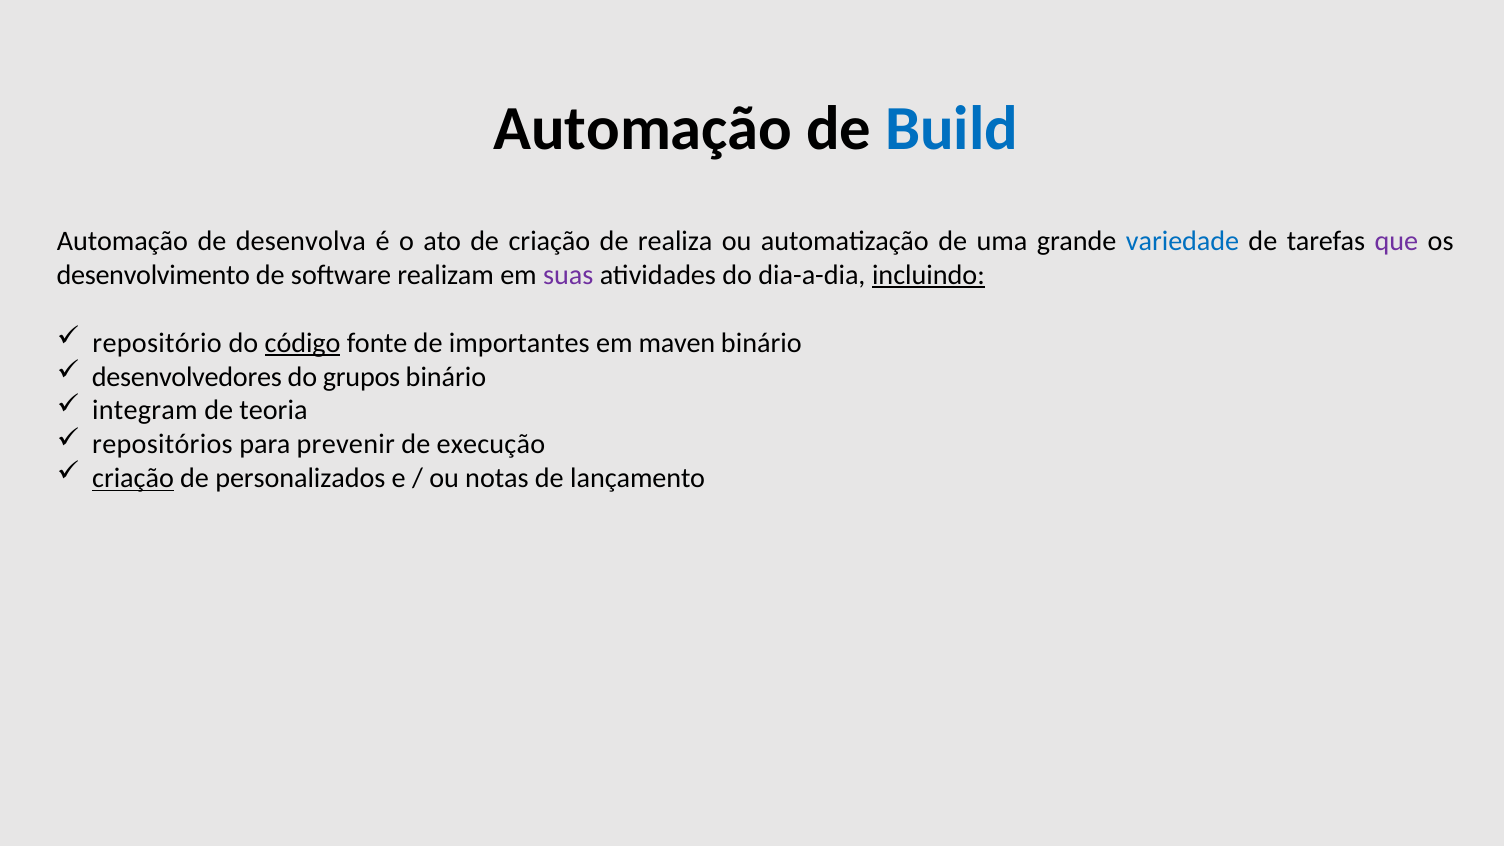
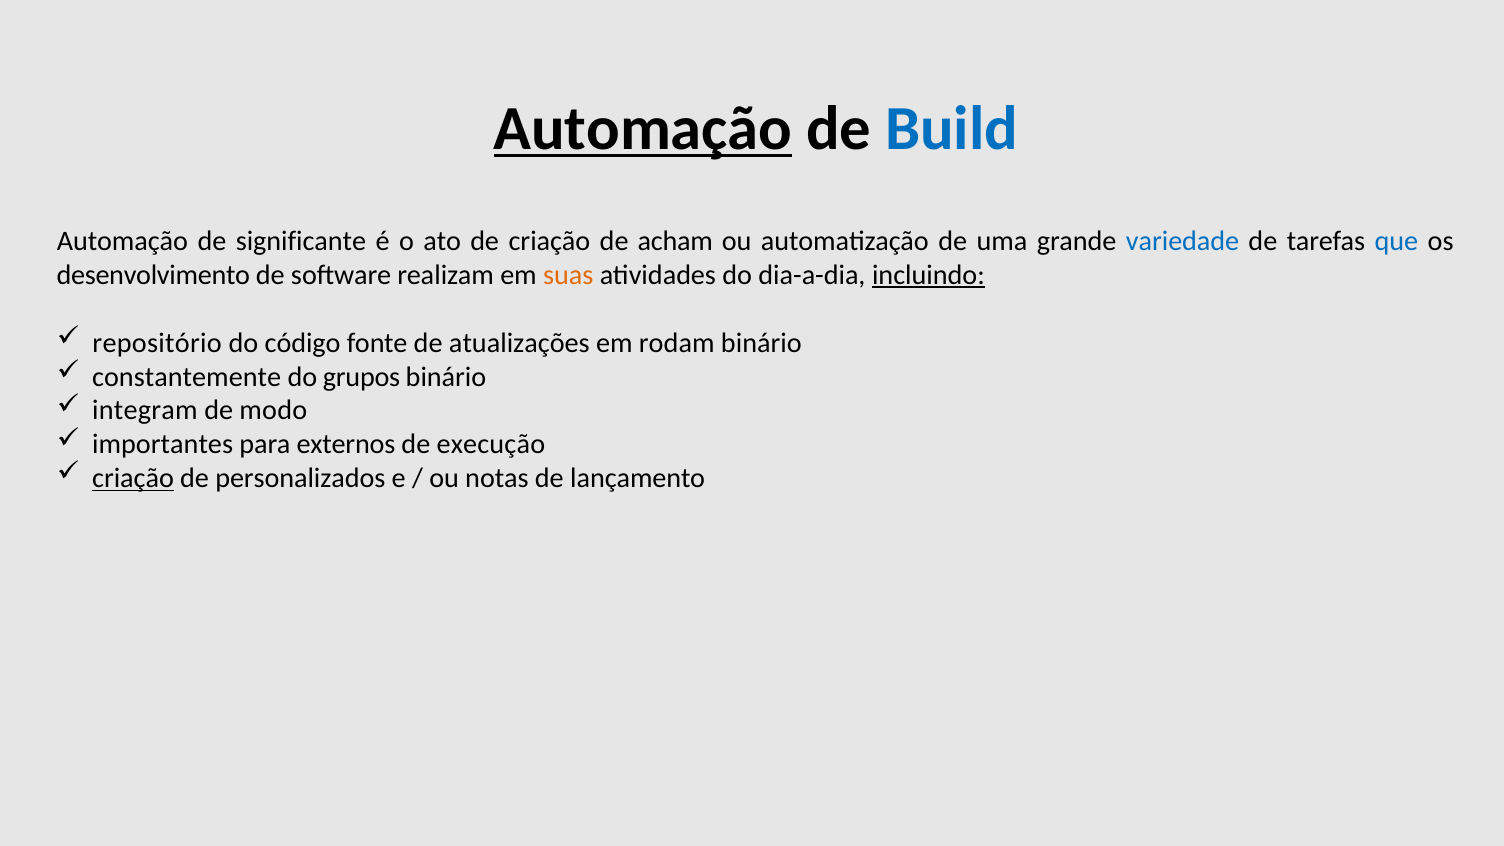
Automação at (643, 129) underline: none -> present
desenvolva: desenvolva -> significante
realiza: realiza -> acham
que colour: purple -> blue
suas colour: purple -> orange
código underline: present -> none
importantes: importantes -> atualizações
maven: maven -> rodam
desenvolvedores: desenvolvedores -> constantemente
teoria: teoria -> modo
repositórios: repositórios -> importantes
prevenir: prevenir -> externos
